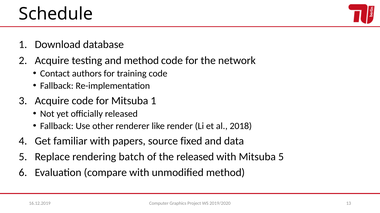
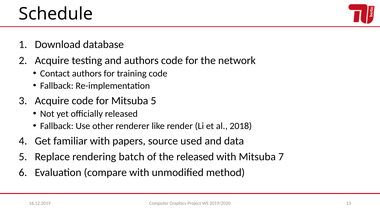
and method: method -> authors
Mitsuba 1: 1 -> 5
fixed: fixed -> used
Mitsuba 5: 5 -> 7
